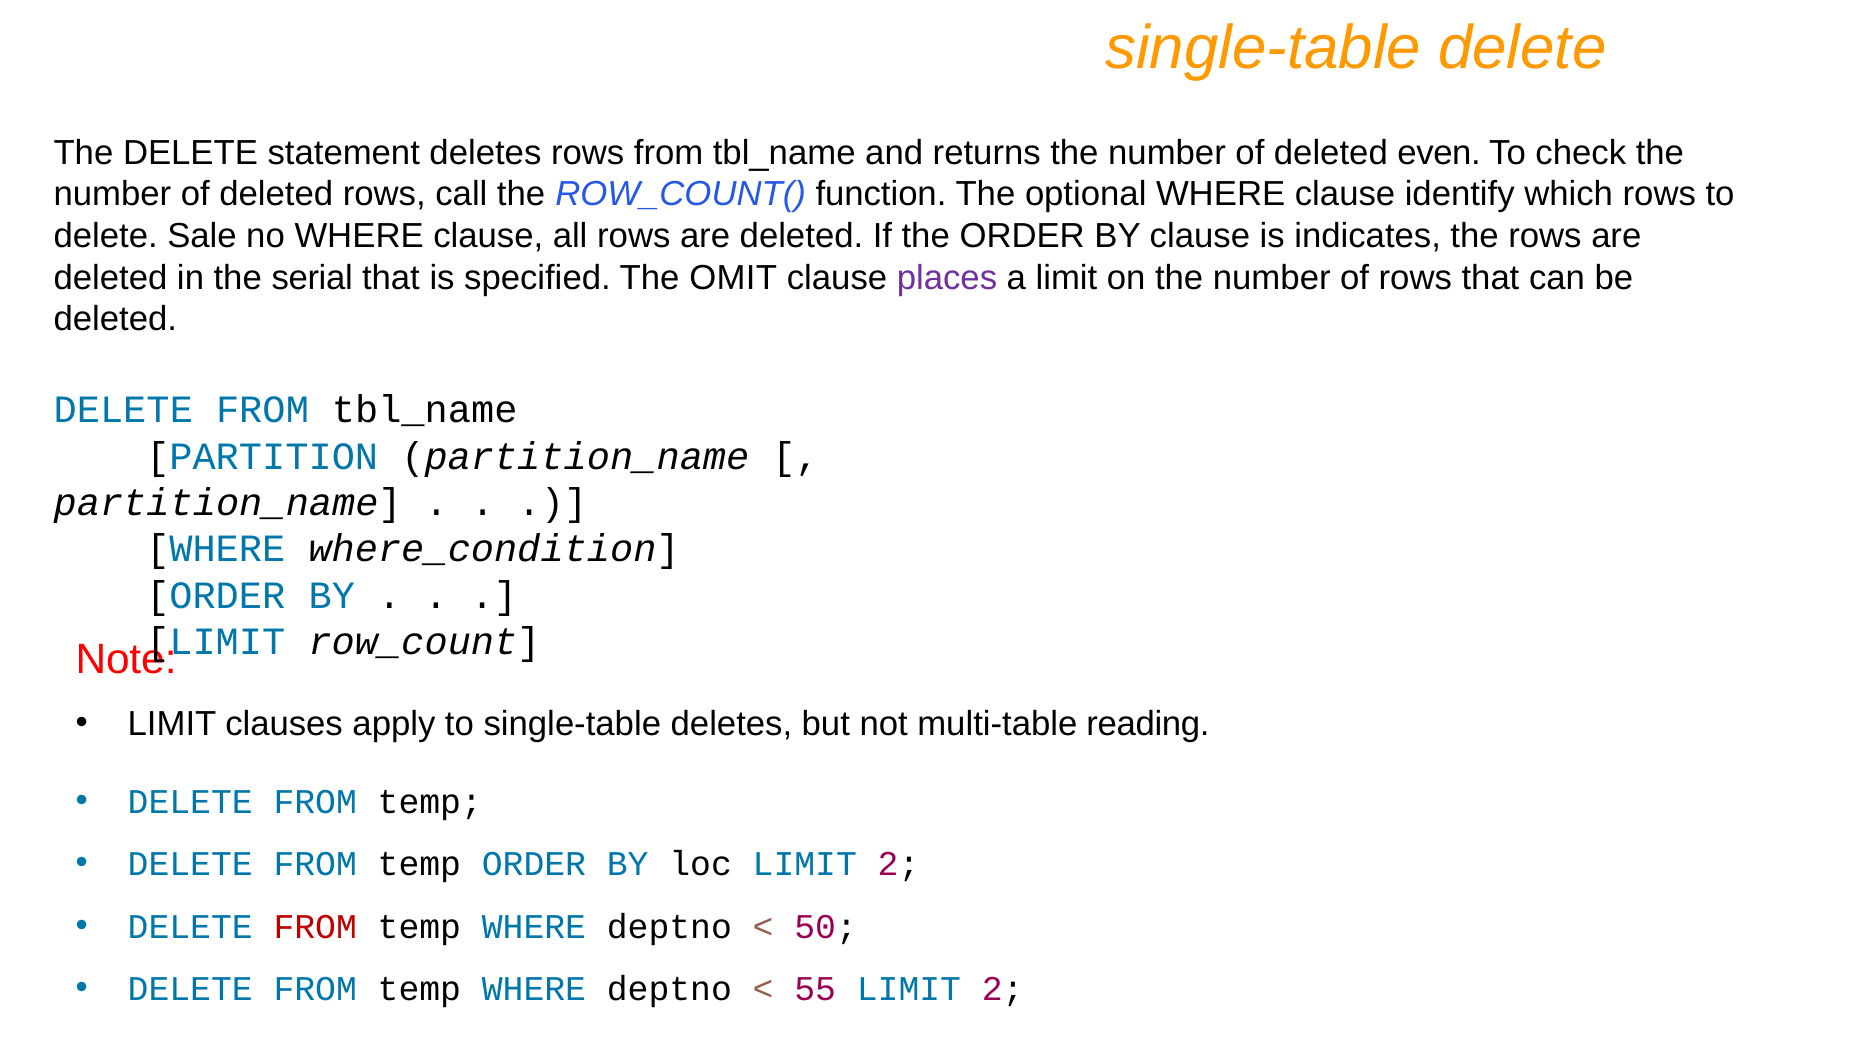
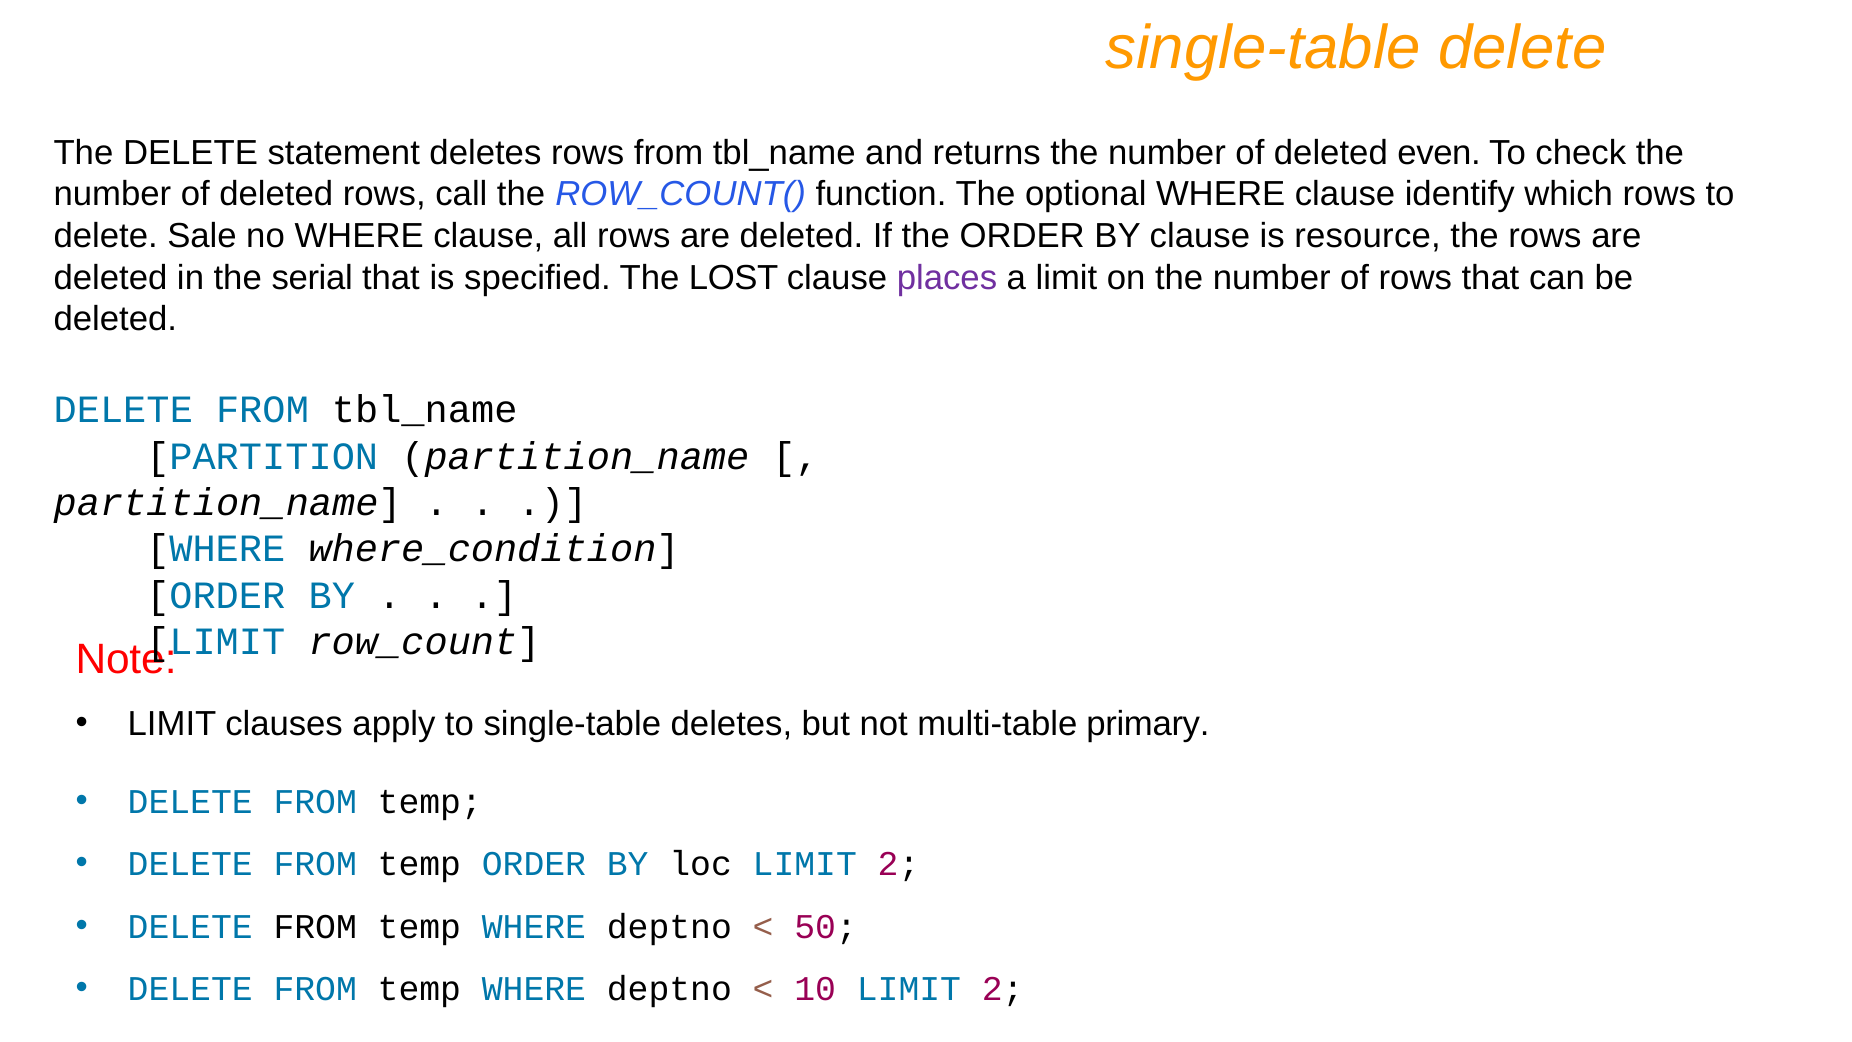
indicates: indicates -> resource
OMIT: OMIT -> LOST
reading: reading -> primary
FROM at (315, 926) colour: red -> black
55: 55 -> 10
